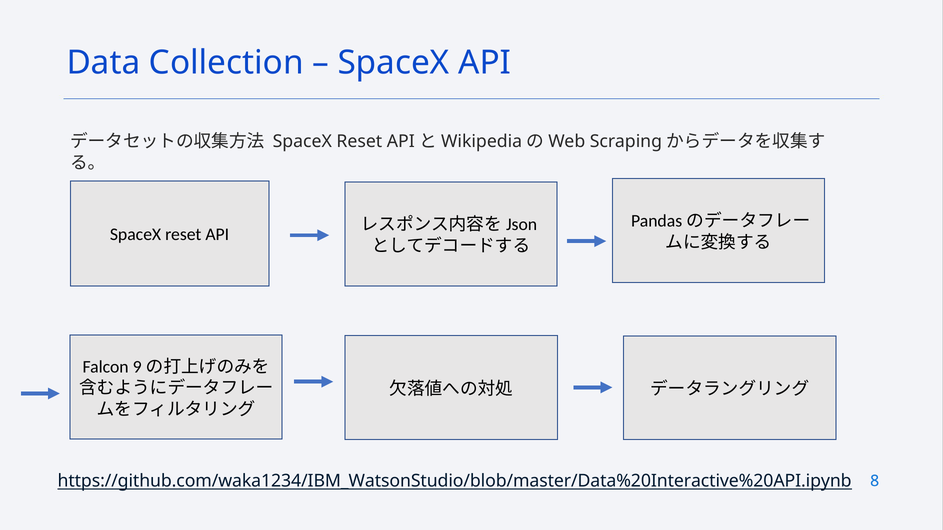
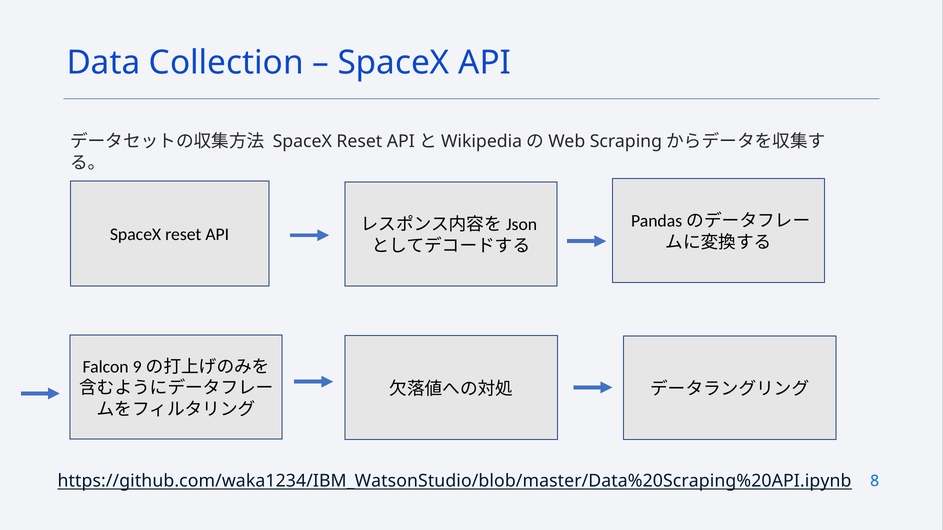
https://github.com/waka1234/IBM_WatsonStudio/blob/master/Data%20Interactive%20API.ipynb: https://github.com/waka1234/IBM_WatsonStudio/blob/master/Data%20Interactive%20API.ipynb -> https://github.com/waka1234/IBM_WatsonStudio/blob/master/Data%20Scraping%20API.ipynb
